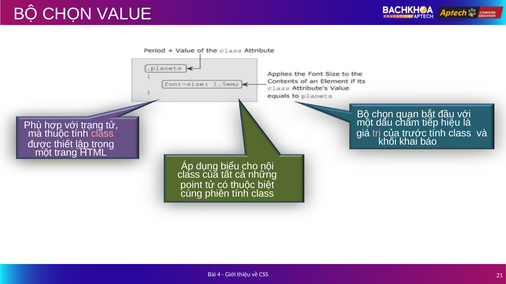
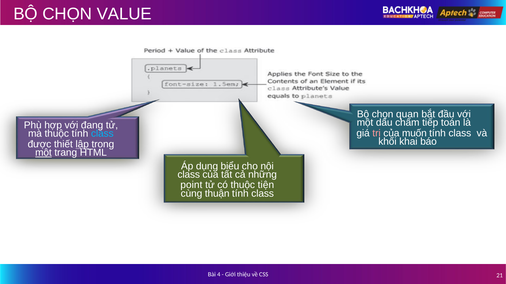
hiệu: hiệu -> toán
trạng: trạng -> đang
trước: trước -> muốn
class at (102, 134) colour: pink -> light blue
một at (43, 153) underline: none -> present
biệt: biệt -> tiện
phiên: phiên -> thuận
